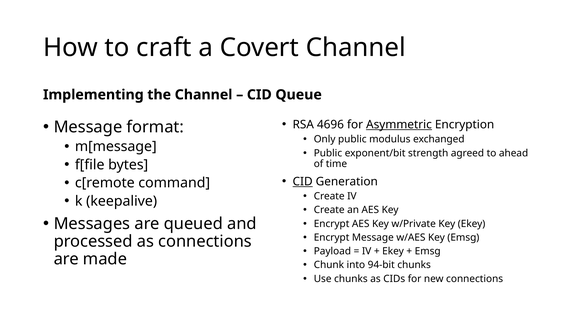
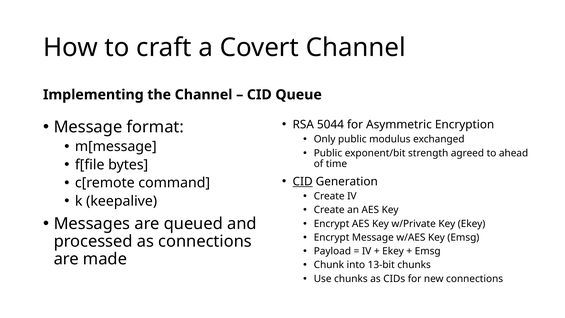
4696: 4696 -> 5044
Asymmetric underline: present -> none
94-bit: 94-bit -> 13-bit
